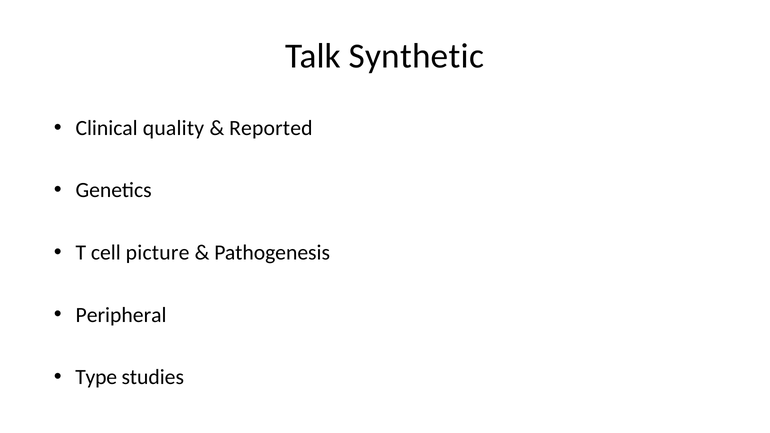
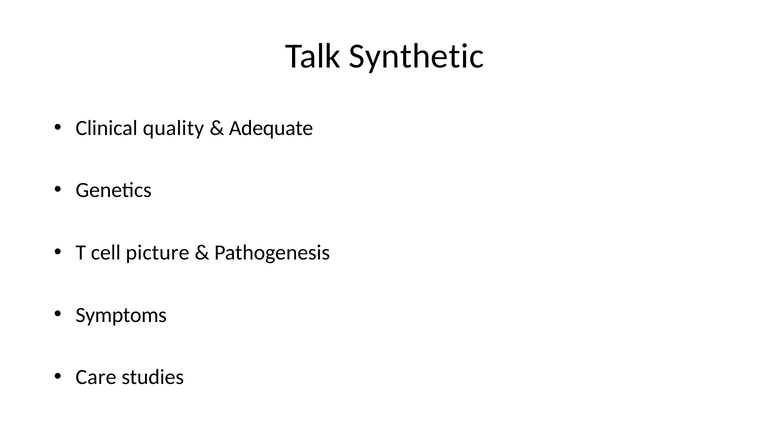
Reported: Reported -> Adequate
Peripheral: Peripheral -> Symptoms
Type: Type -> Care
